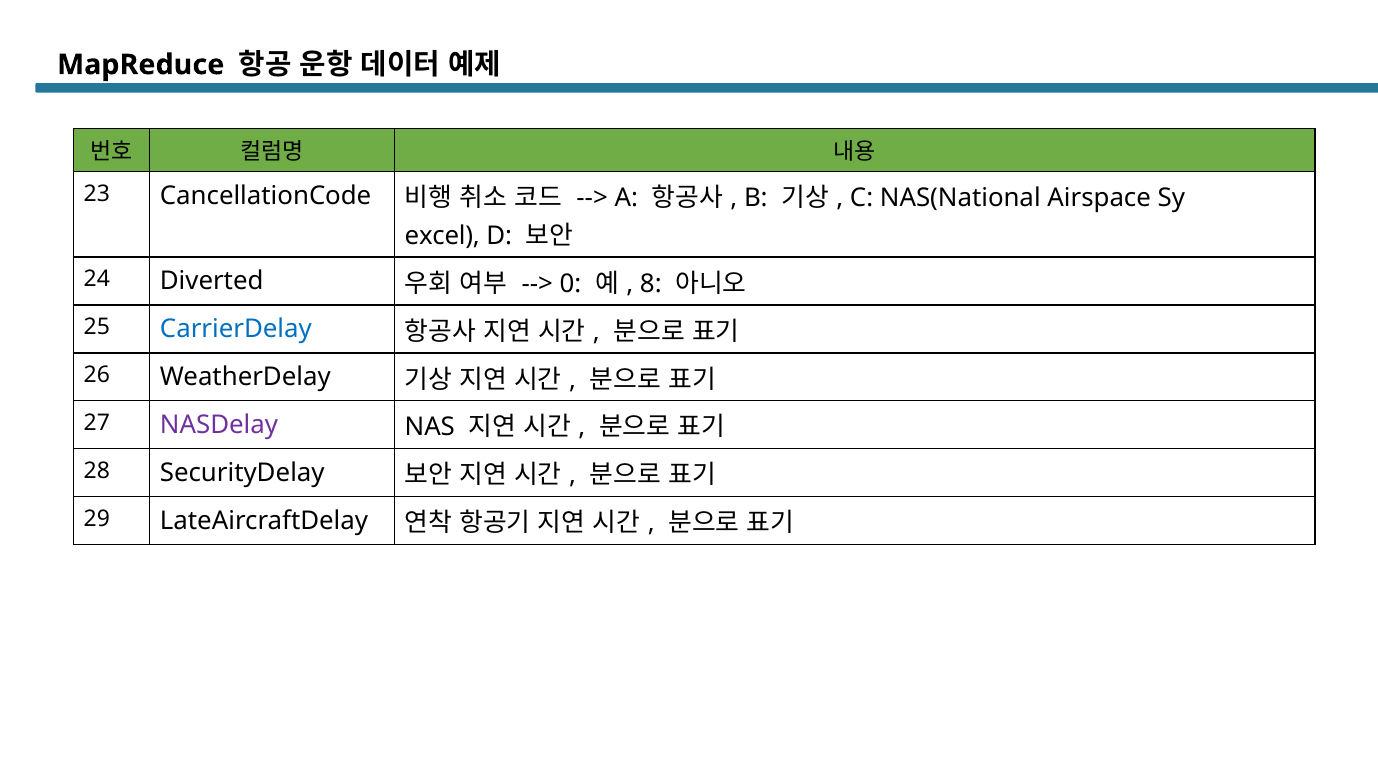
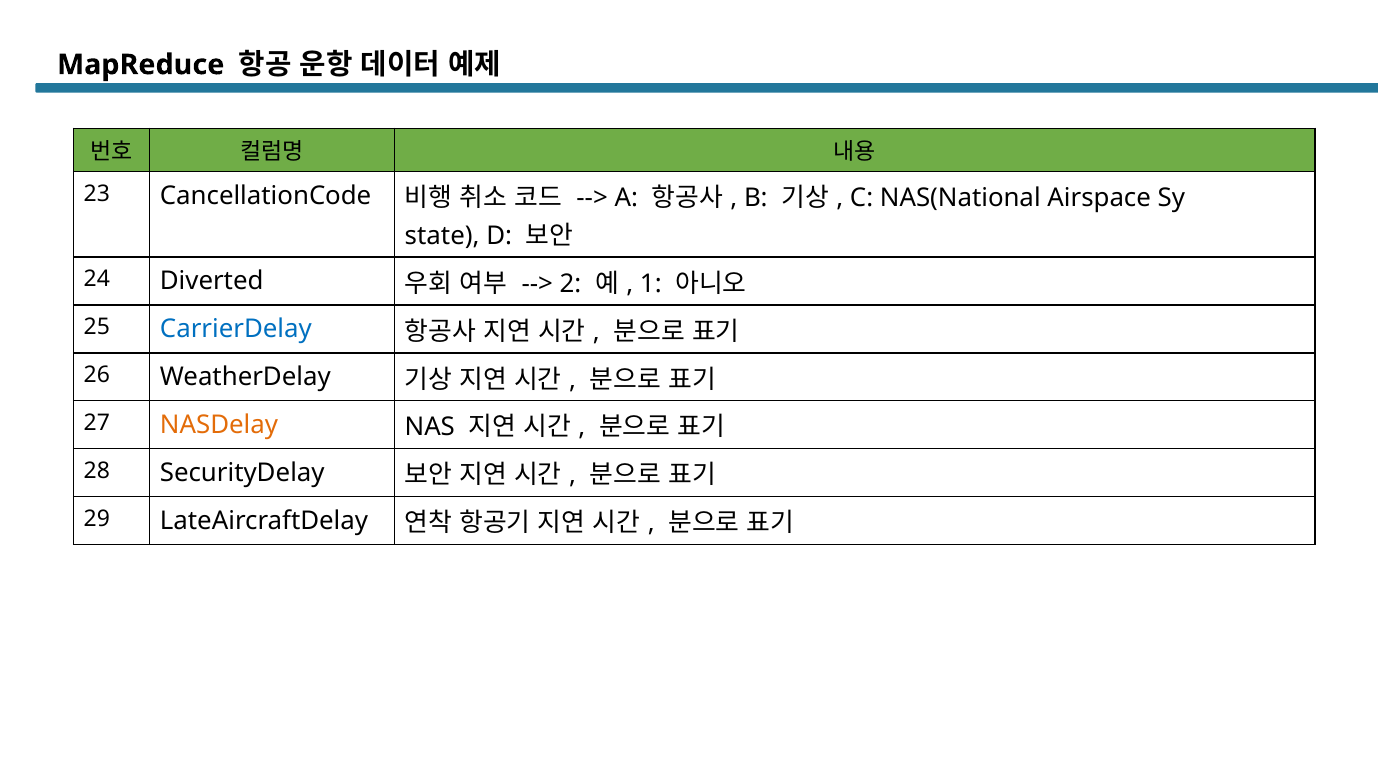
excel: excel -> state
0: 0 -> 2
8: 8 -> 1
NASDelay colour: purple -> orange
